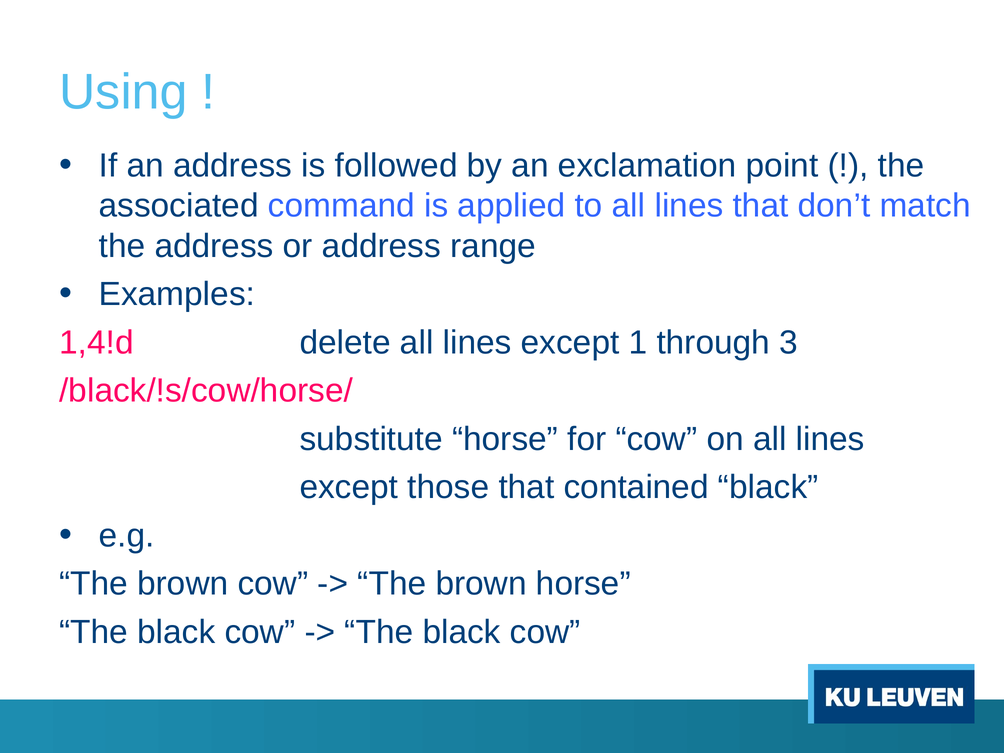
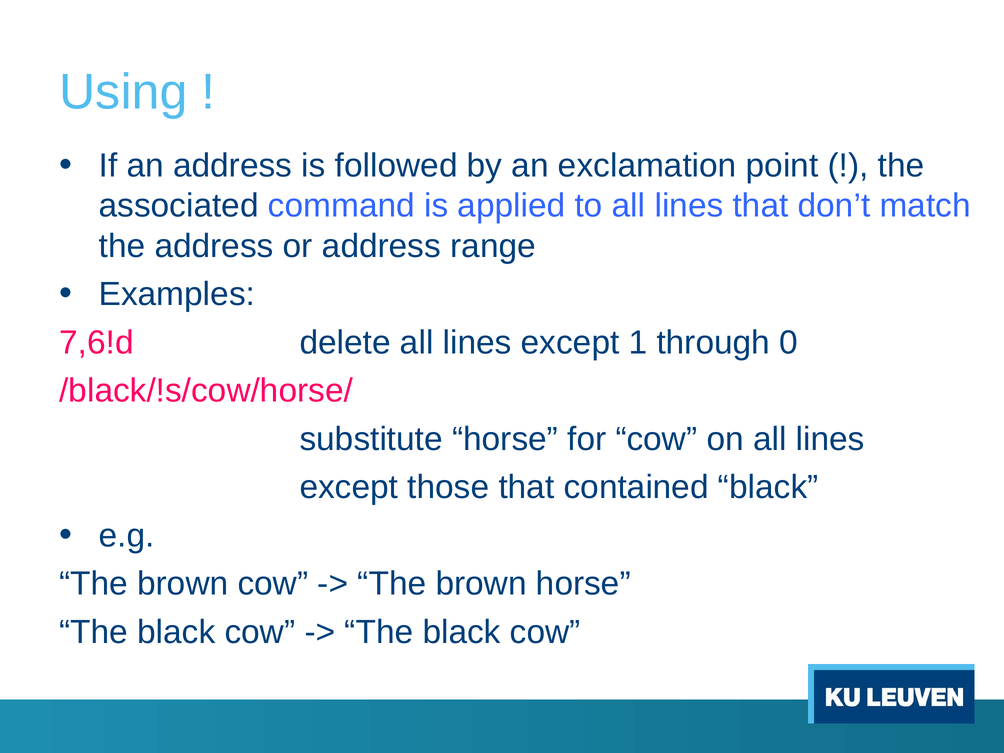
1,4!d: 1,4!d -> 7,6!d
3: 3 -> 0
